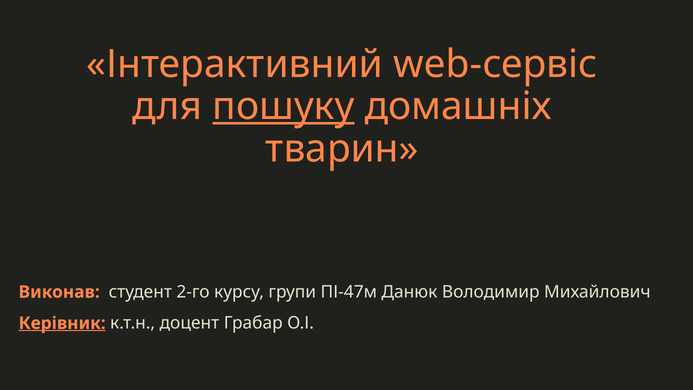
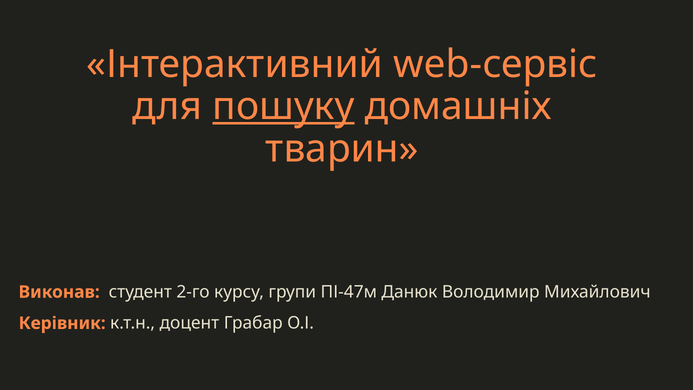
Керівник underline: present -> none
